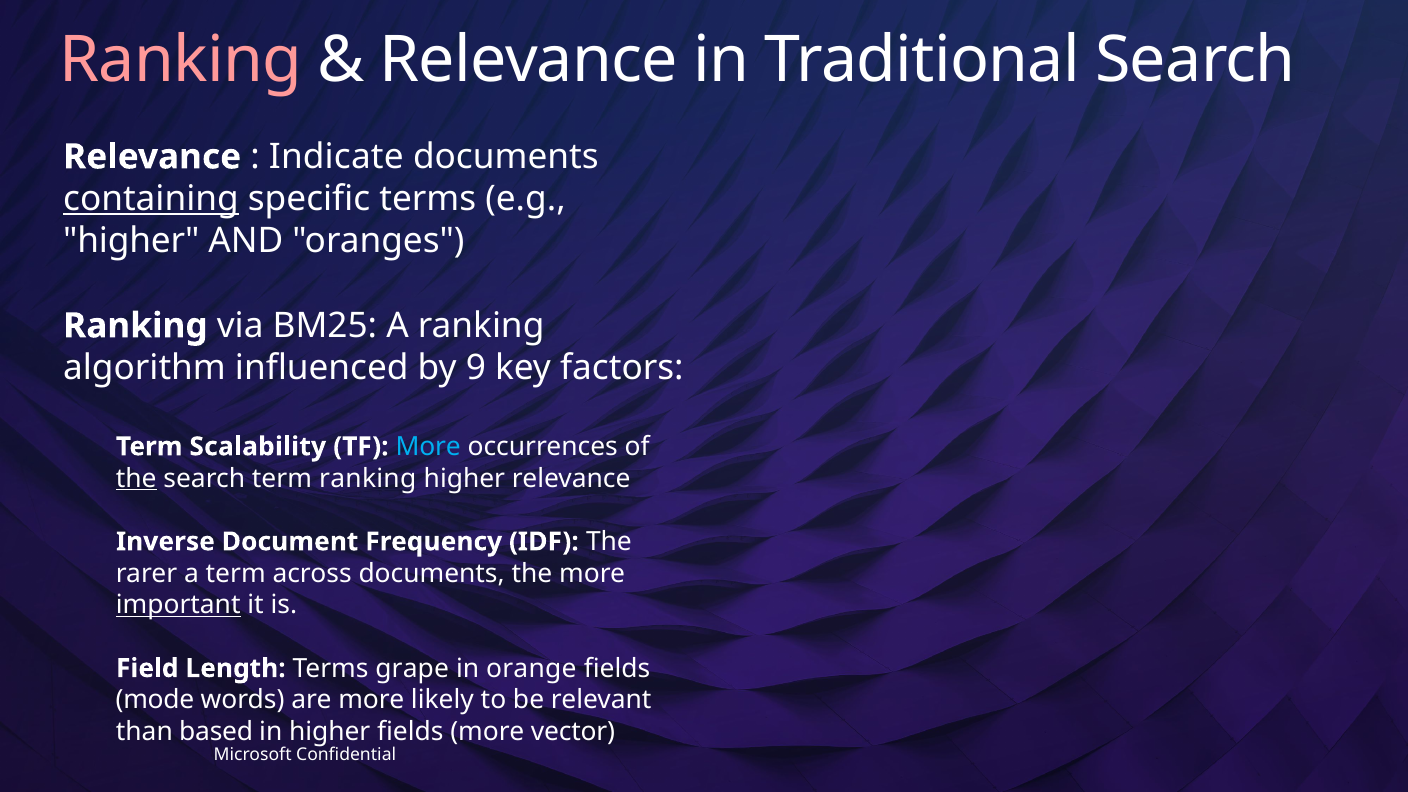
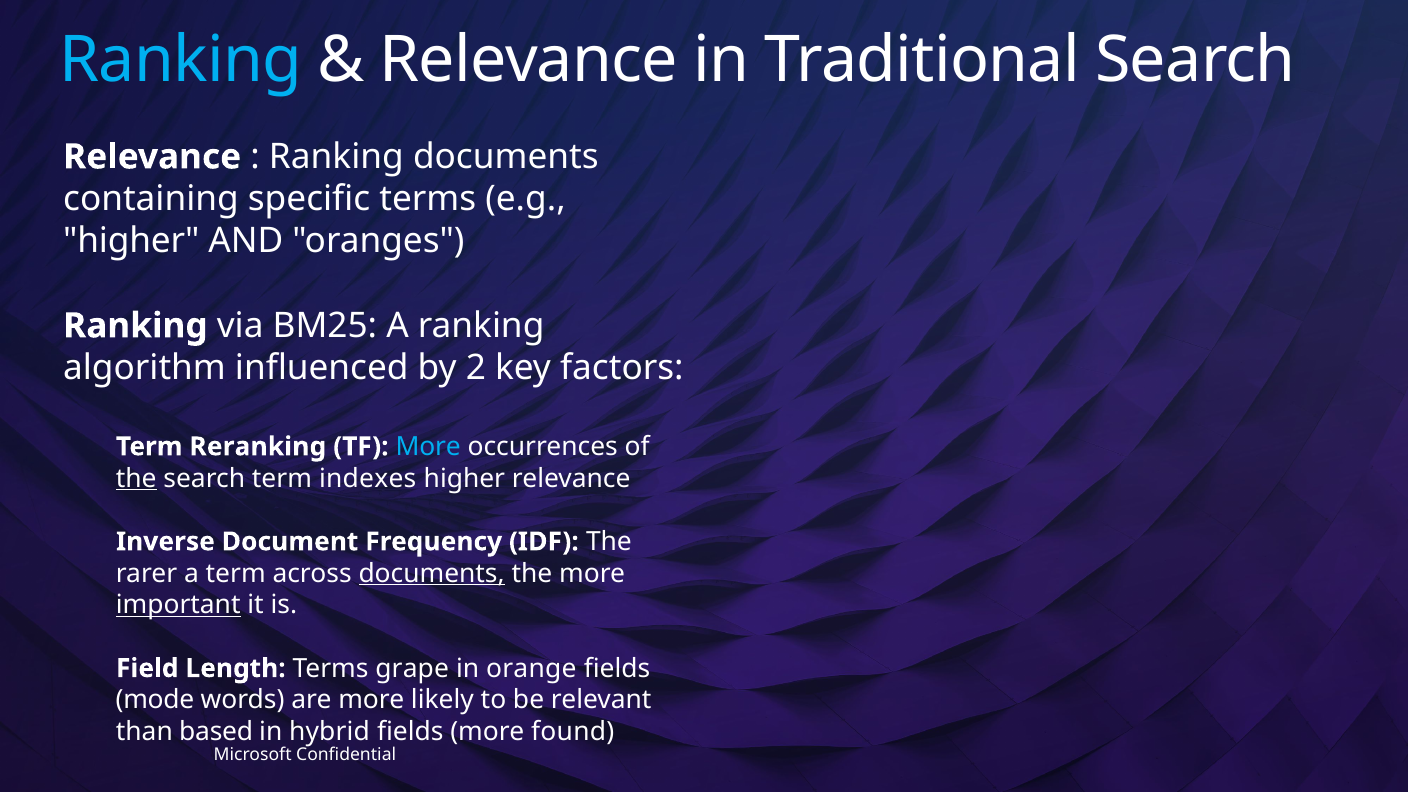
Ranking at (181, 60) colour: pink -> light blue
Indicate at (336, 157): Indicate -> Ranking
containing underline: present -> none
9: 9 -> 2
Scalability: Scalability -> Reranking
term ranking: ranking -> indexes
documents at (432, 573) underline: none -> present
in higher: higher -> hybrid
vector: vector -> found
